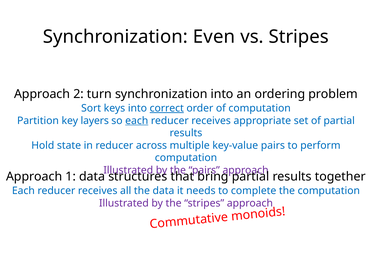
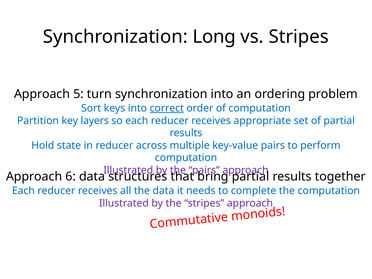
Even: Even -> Long
2: 2 -> 5
each at (137, 121) underline: present -> none
1: 1 -> 6
